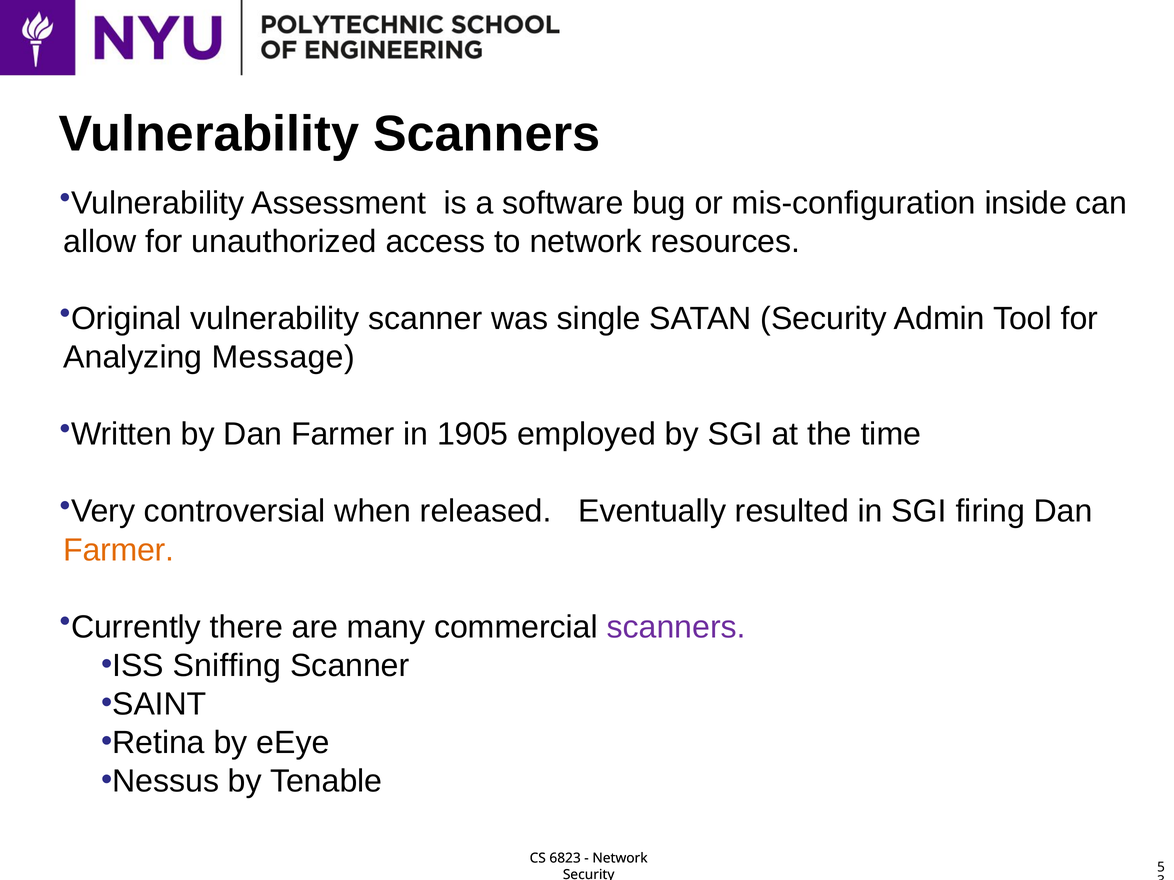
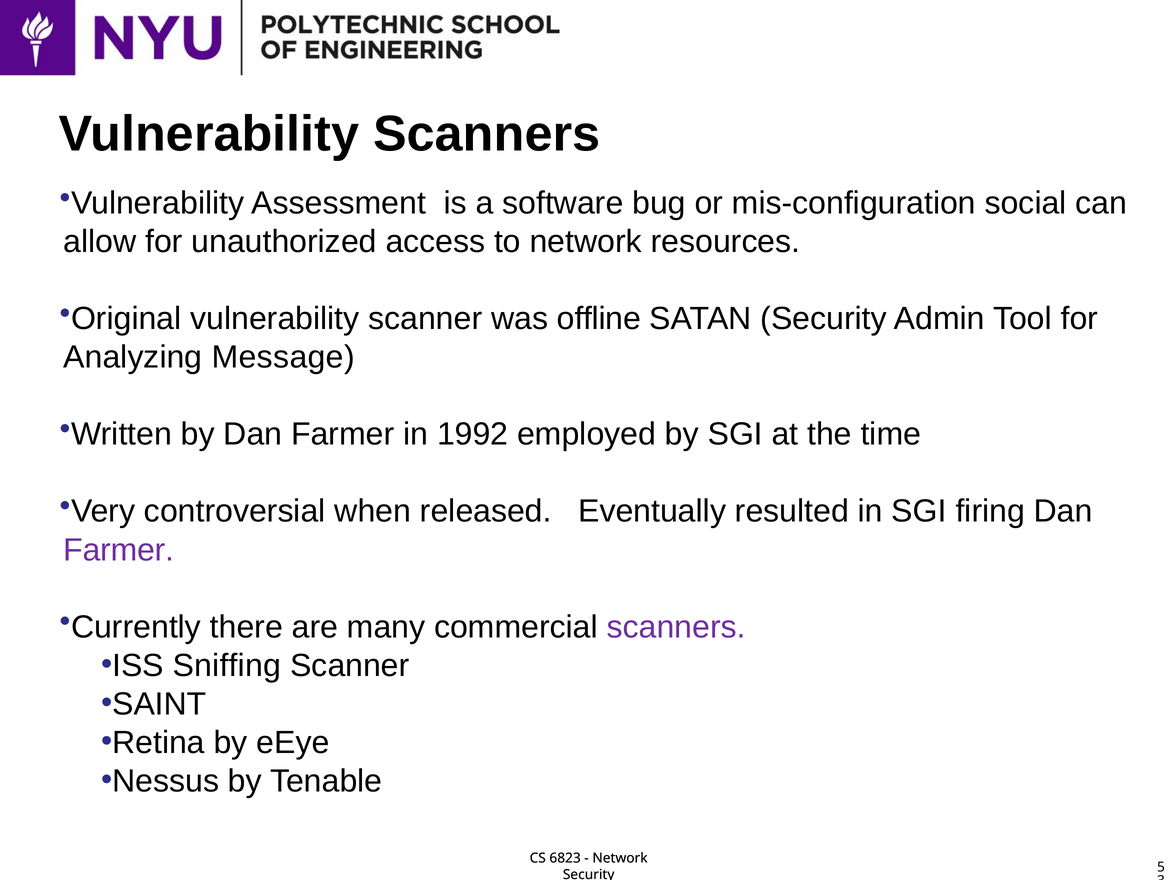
inside: inside -> social
single: single -> offline
1905: 1905 -> 1992
Farmer at (119, 550) colour: orange -> purple
